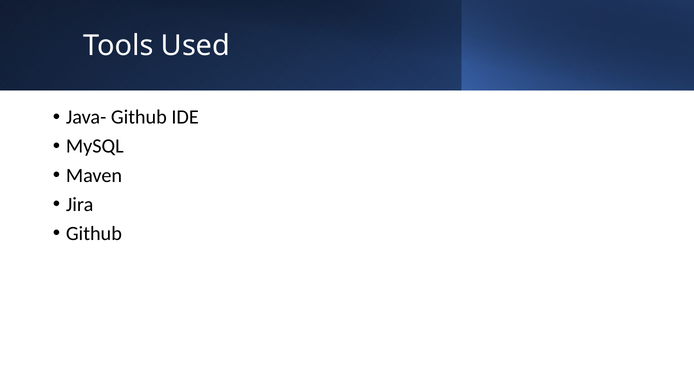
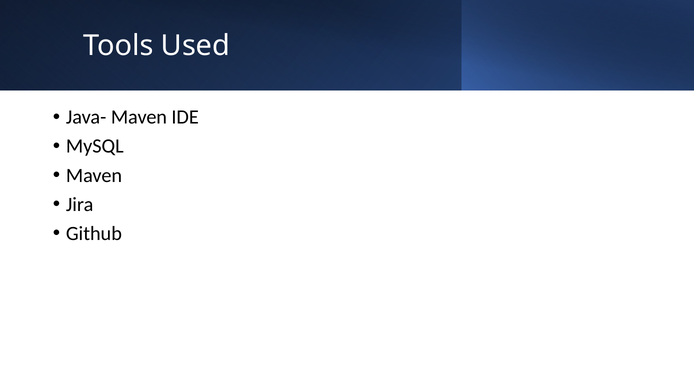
Java- Github: Github -> Maven
